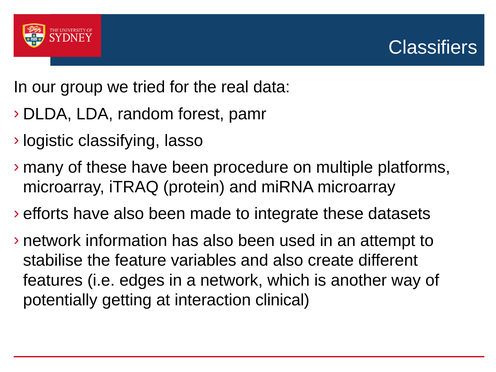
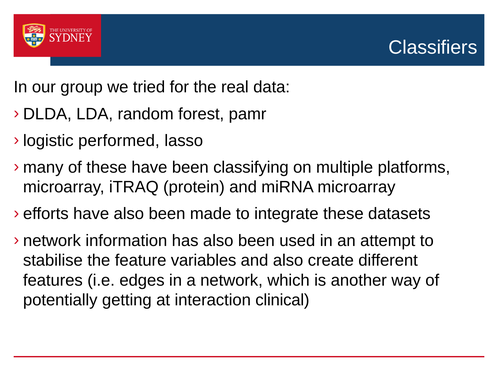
classifying: classifying -> performed
procedure: procedure -> classifying
